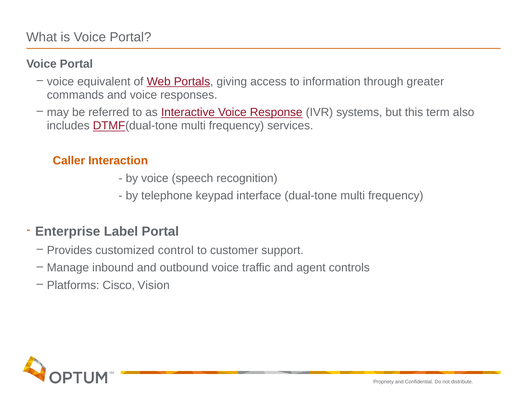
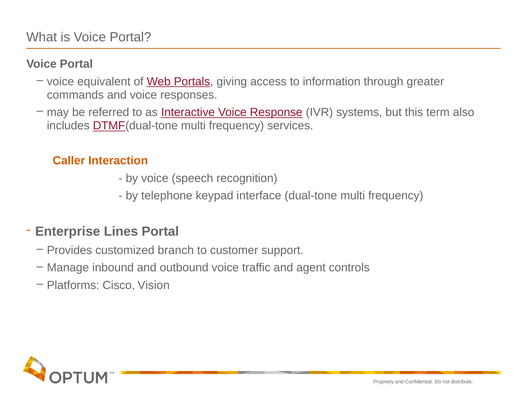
Label: Label -> Lines
control: control -> branch
